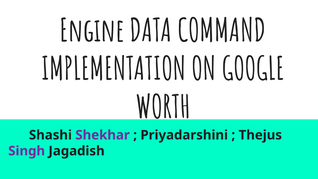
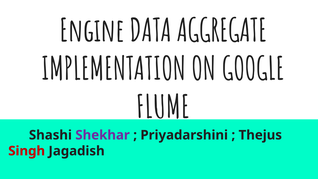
COMMAND: COMMAND -> AGGREGATE
WORTH: WORTH -> FLUME
Singh colour: purple -> red
